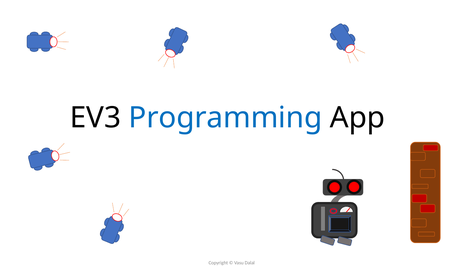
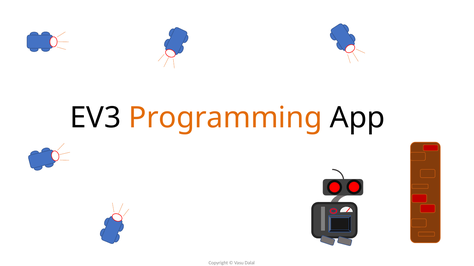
Programming colour: blue -> orange
